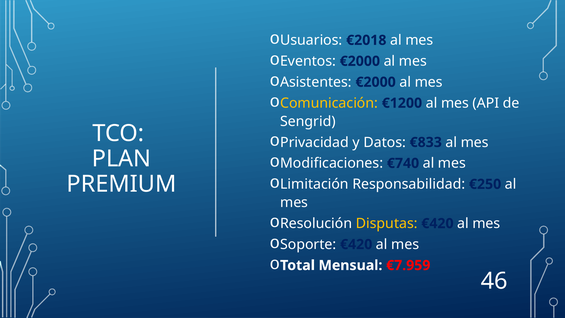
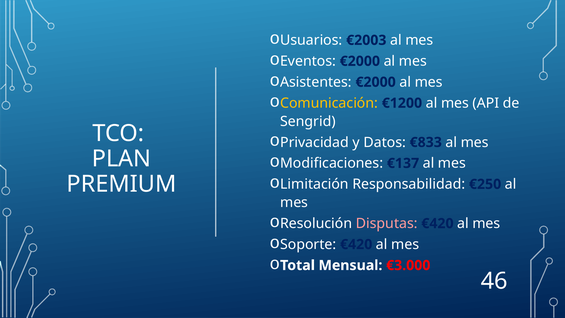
€2018: €2018 -> €2003
€740: €740 -> €137
Disputas colour: yellow -> pink
€7.959: €7.959 -> €3.000
